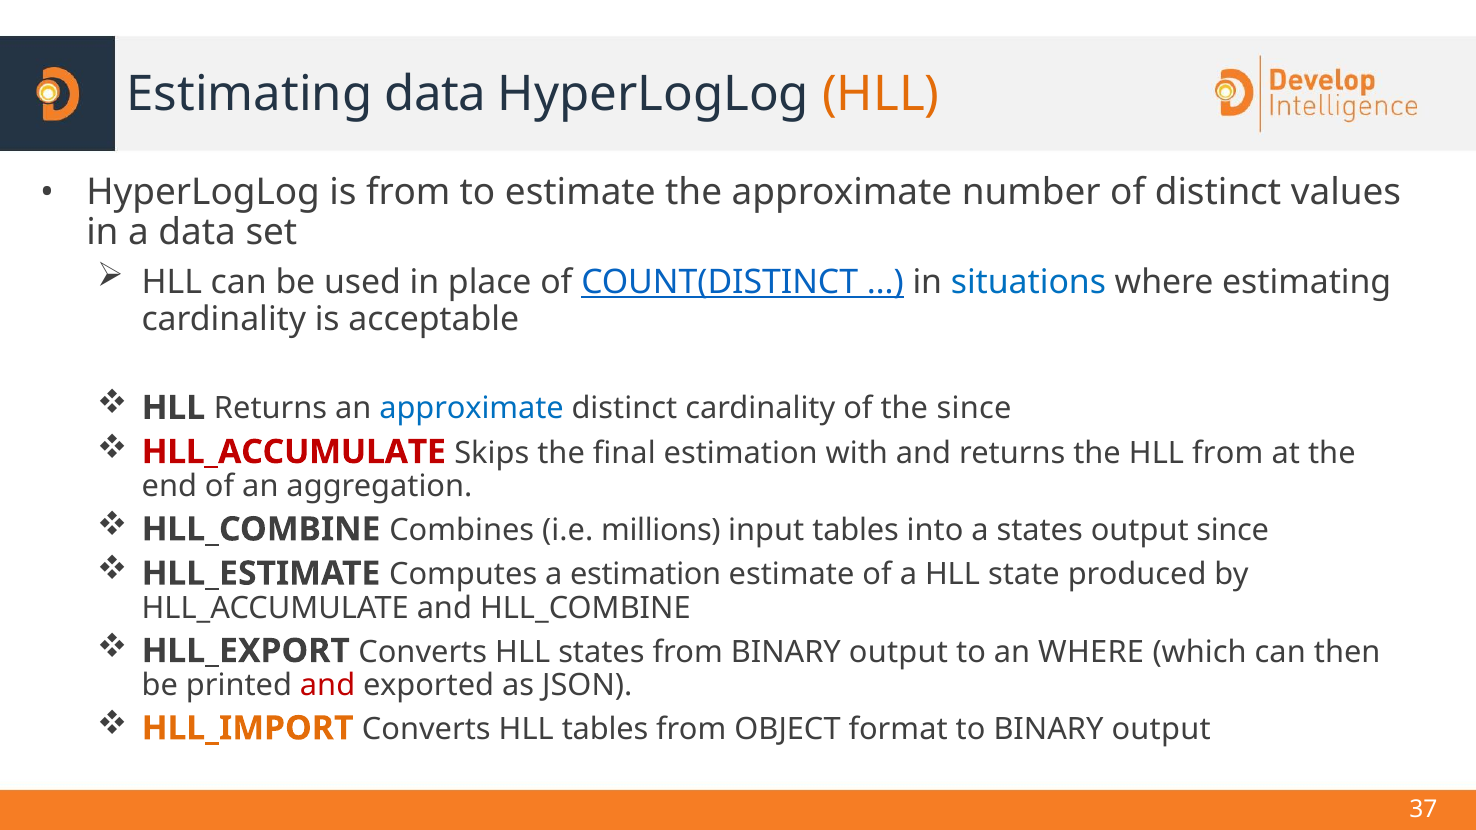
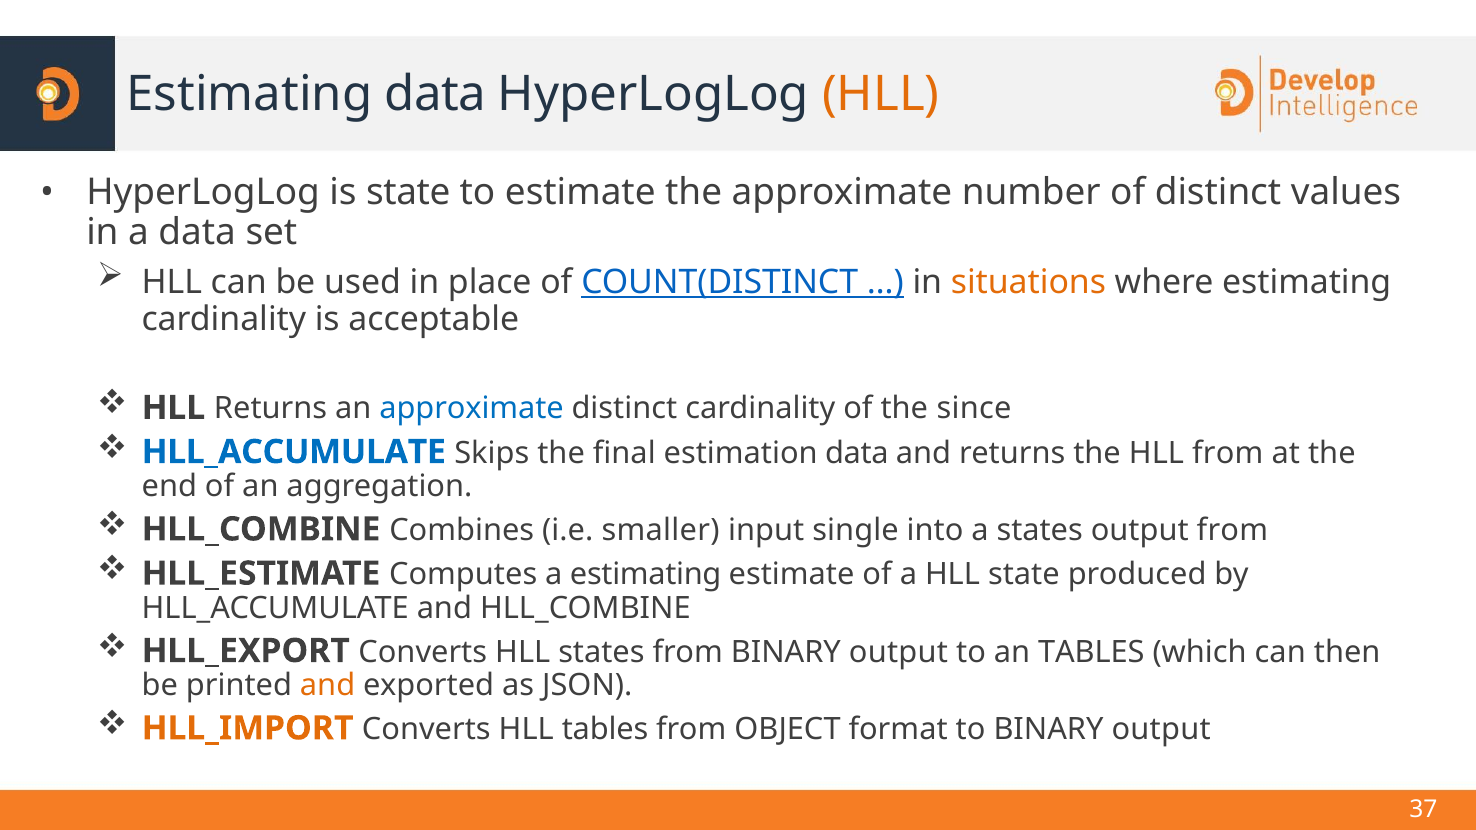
is from: from -> state
situations colour: blue -> orange
HLL_ACCUMULATE at (294, 452) colour: red -> blue
estimation with: with -> data
millions: millions -> smaller
input tables: tables -> single
output since: since -> from
a estimation: estimation -> estimating
an WHERE: WHERE -> TABLES
and at (328, 686) colour: red -> orange
